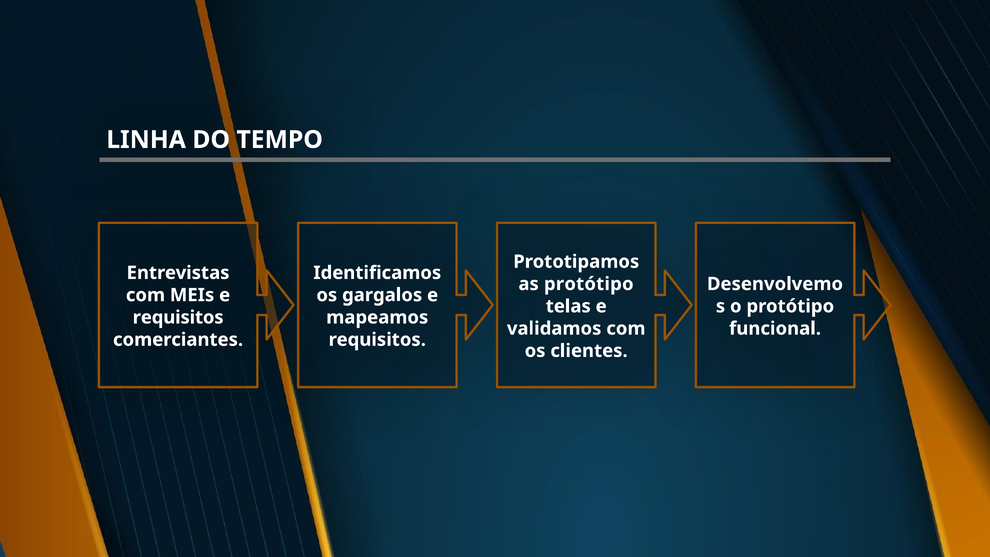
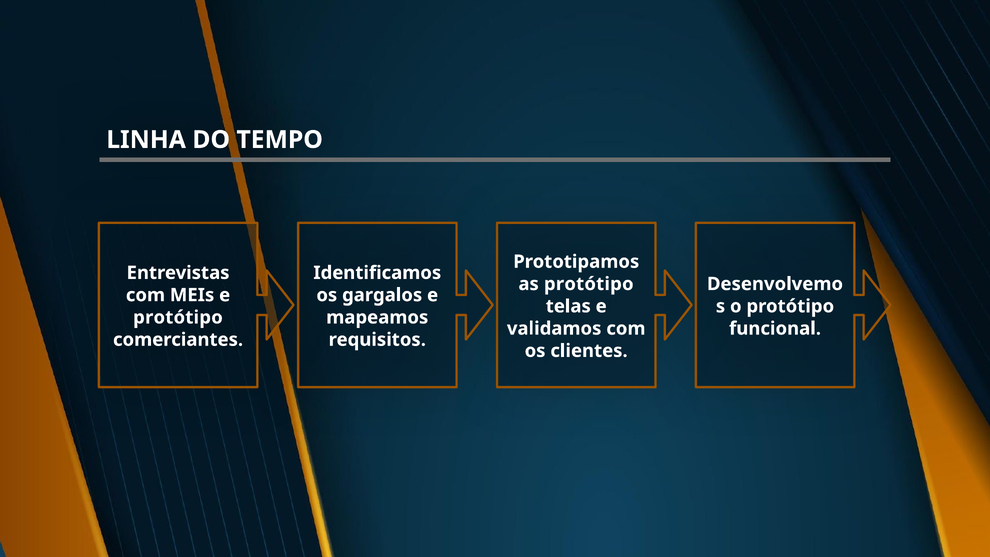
requisitos at (178, 317): requisitos -> protótipo
